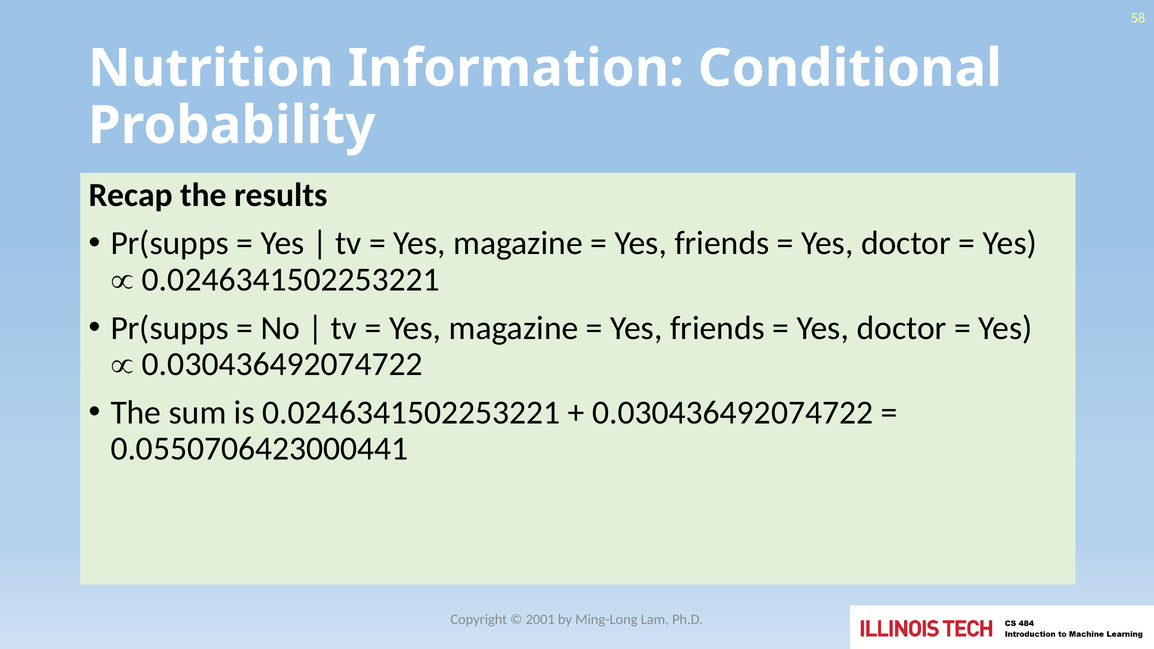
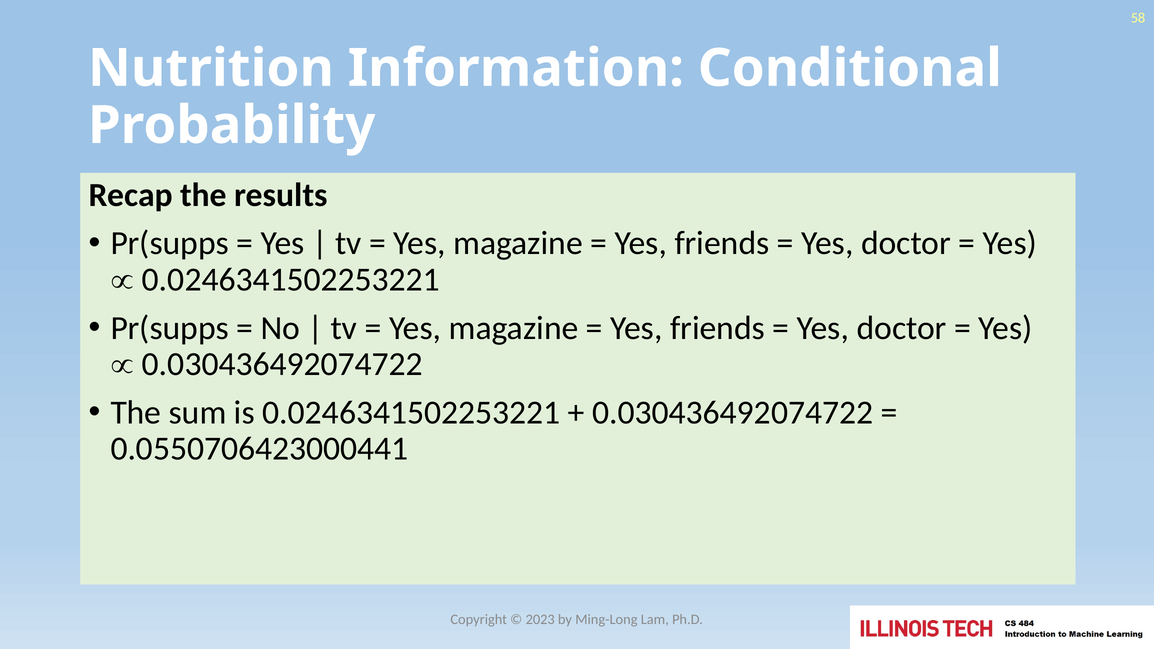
2001: 2001 -> 2023
